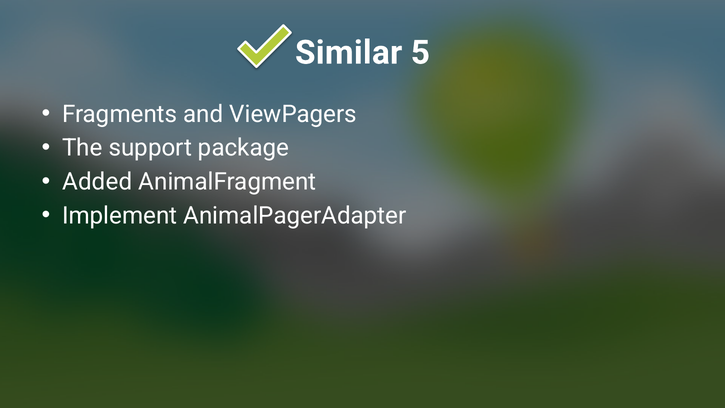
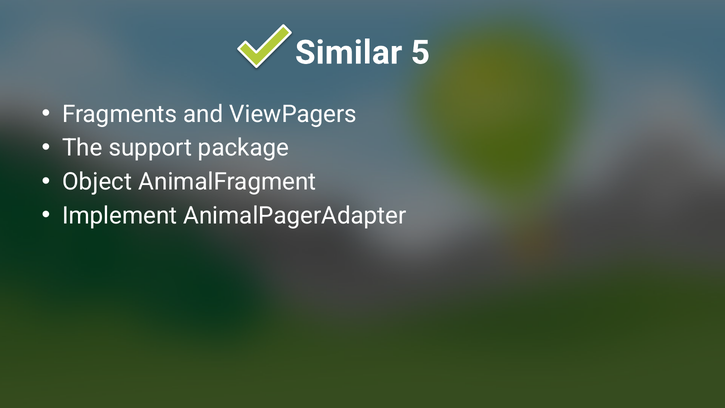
Added: Added -> Object
